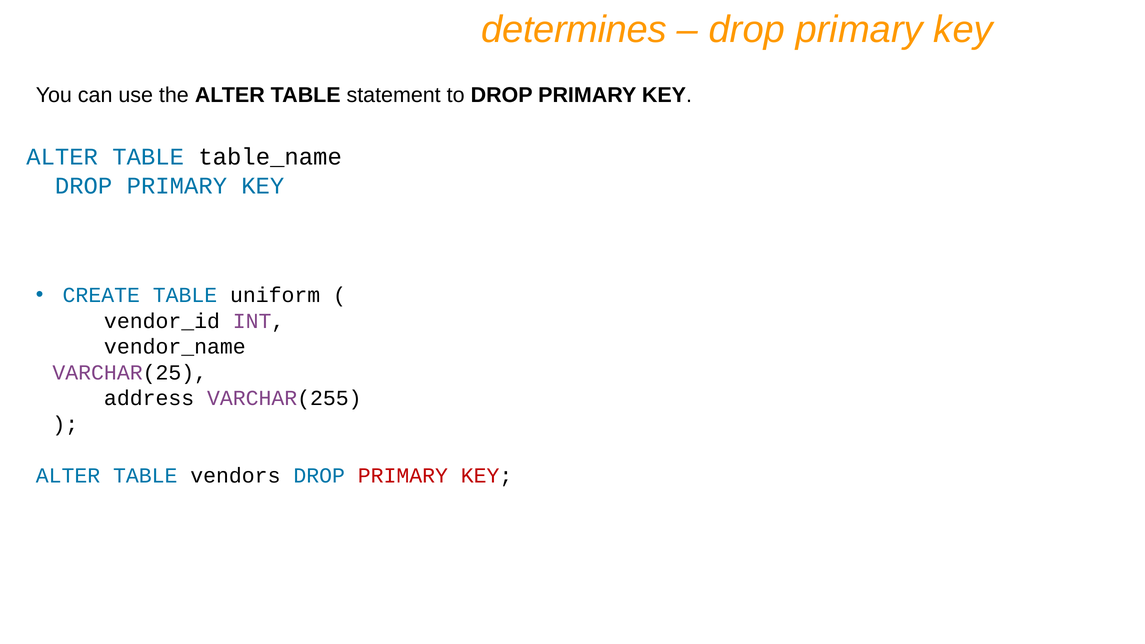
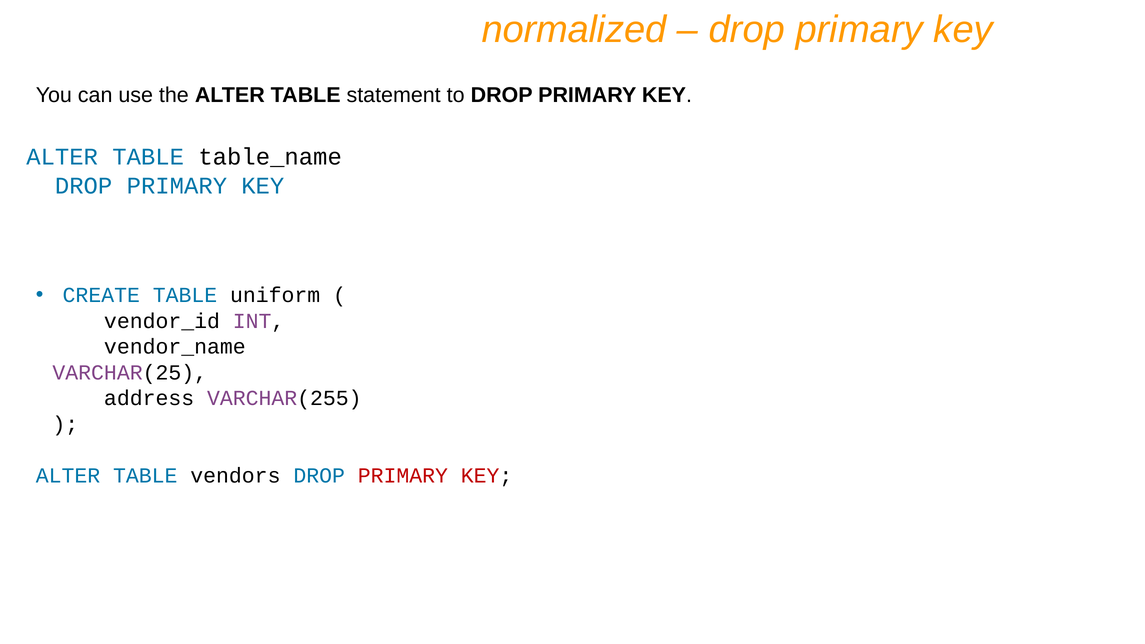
determines: determines -> normalized
